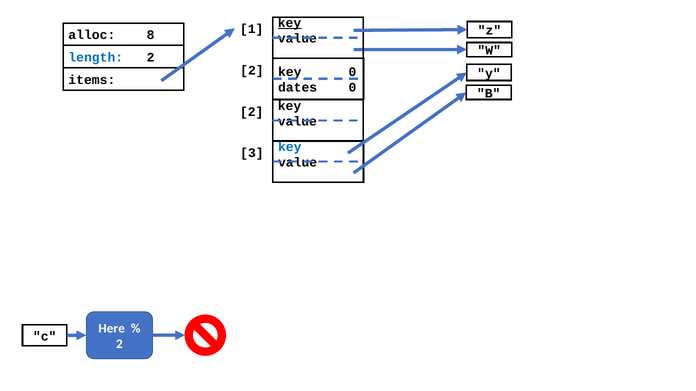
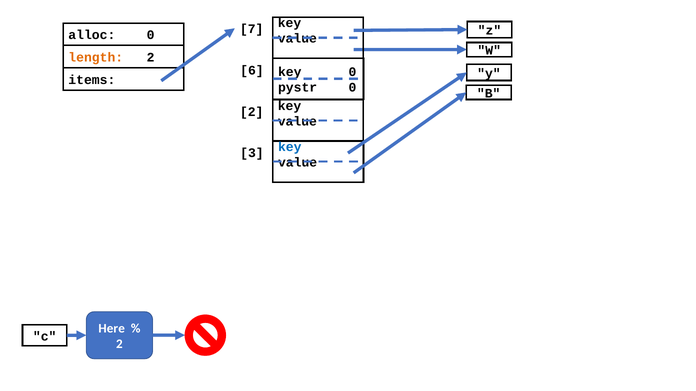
key at (290, 23) underline: present -> none
1: 1 -> 7
alloc 8: 8 -> 0
length colour: blue -> orange
2 at (252, 70): 2 -> 6
dates: dates -> pystr
